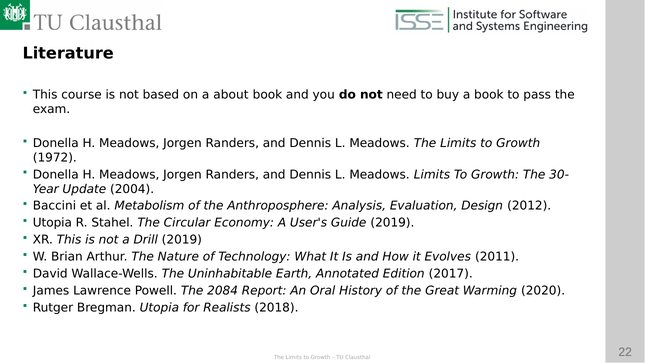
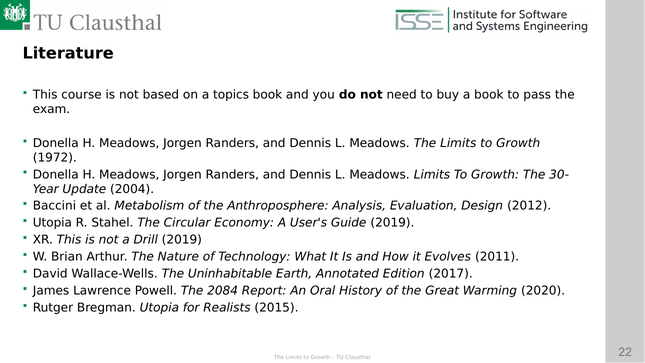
about: about -> topics
2018: 2018 -> 2015
